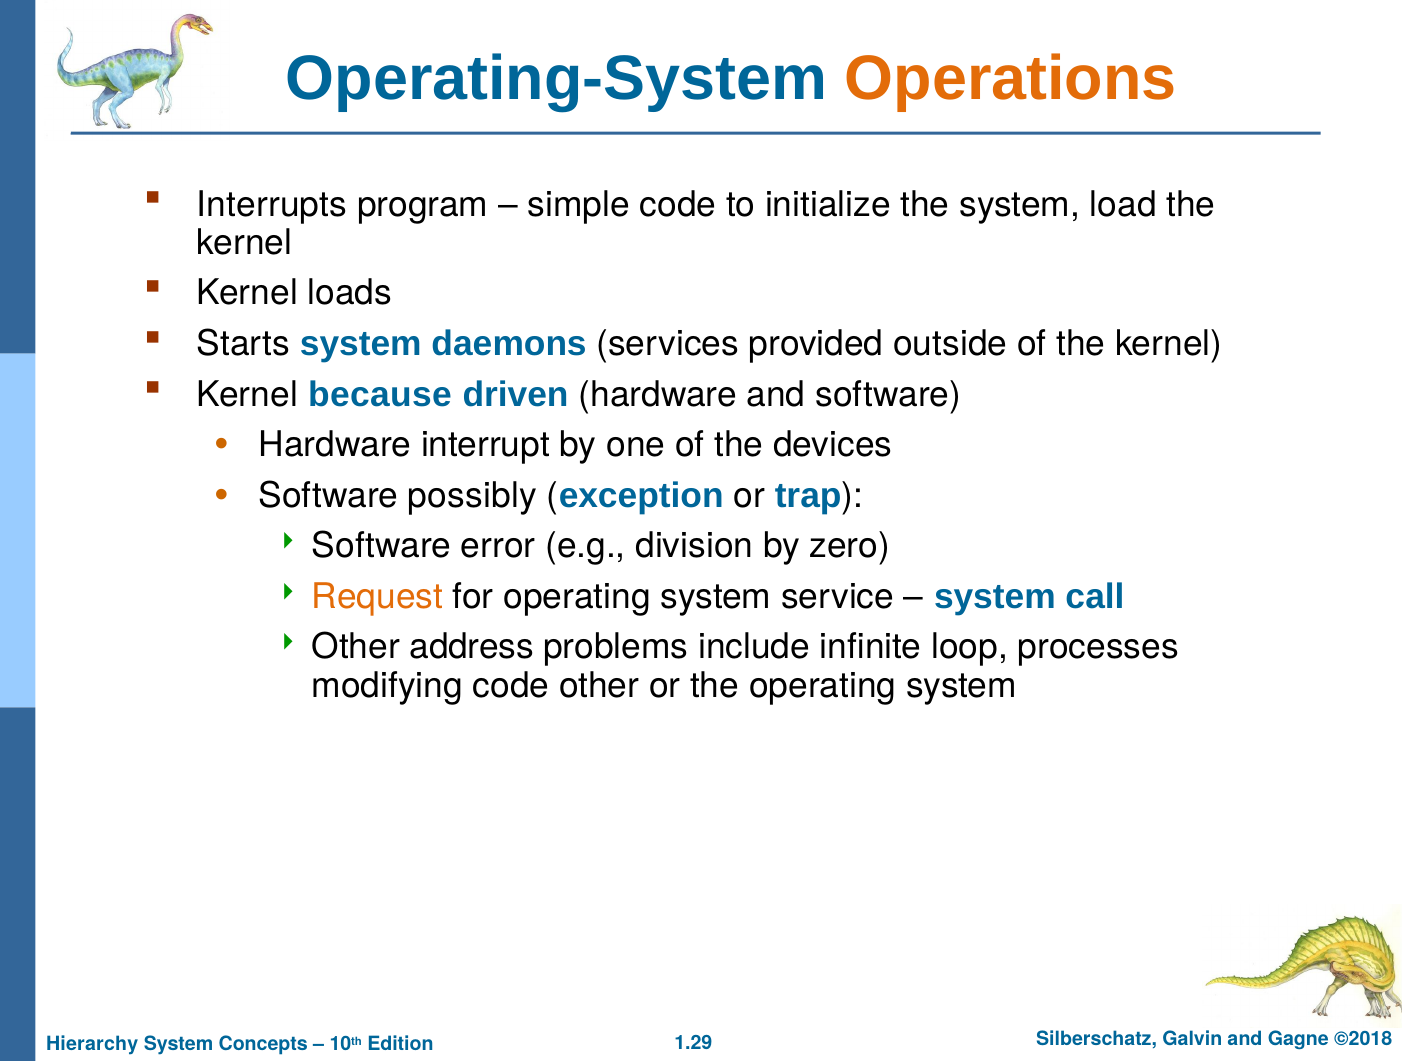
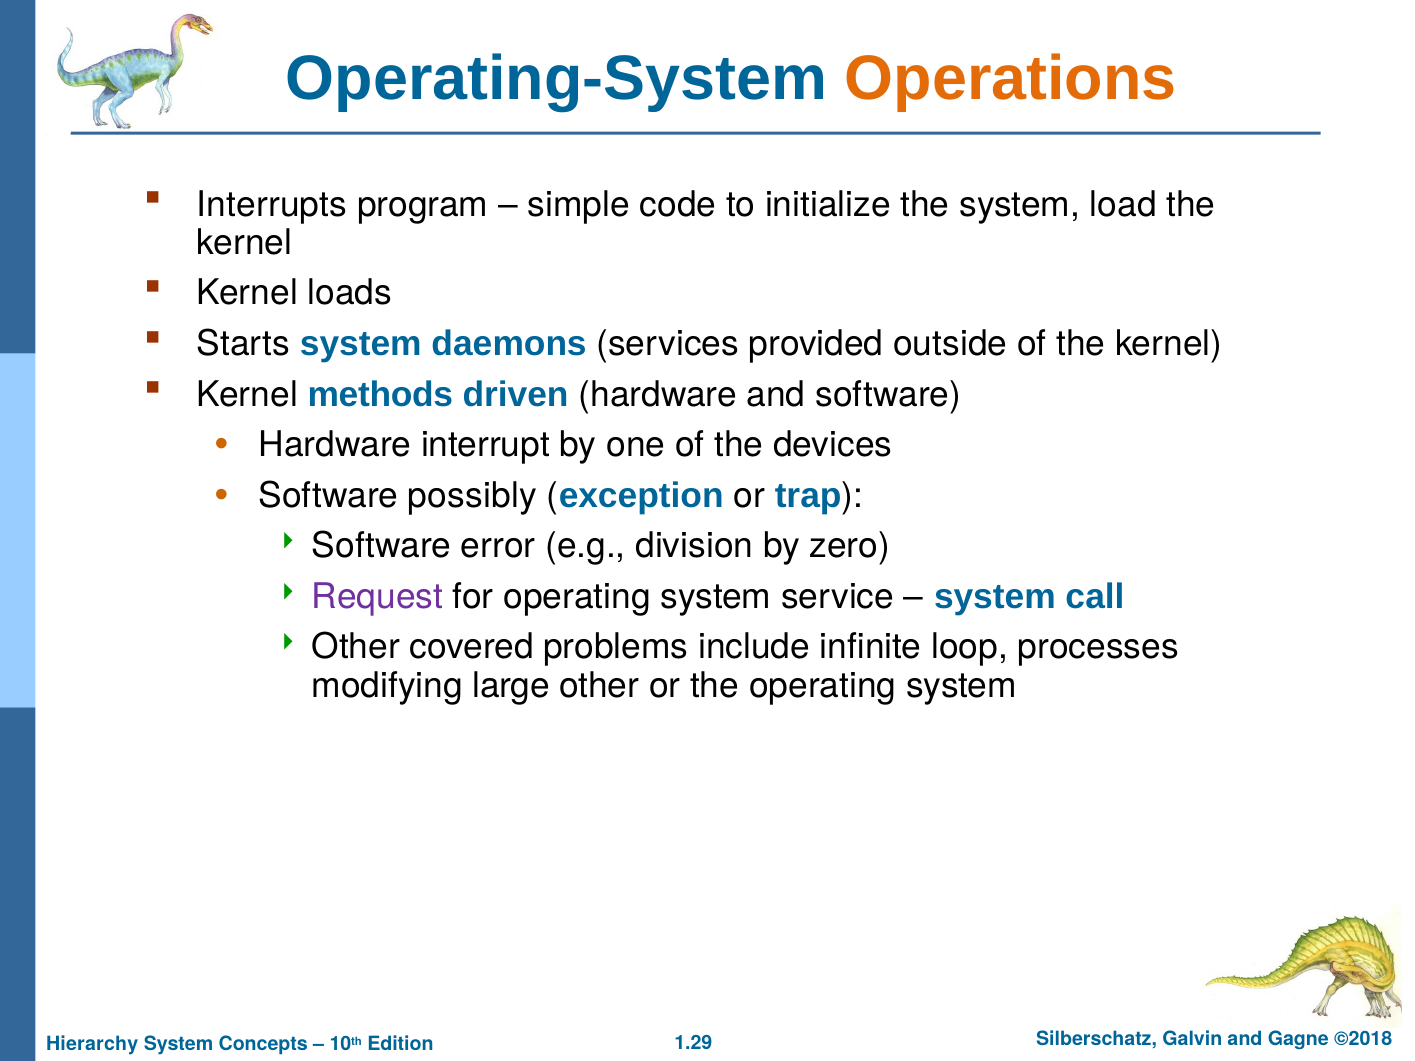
because: because -> methods
Request colour: orange -> purple
address: address -> covered
modifying code: code -> large
